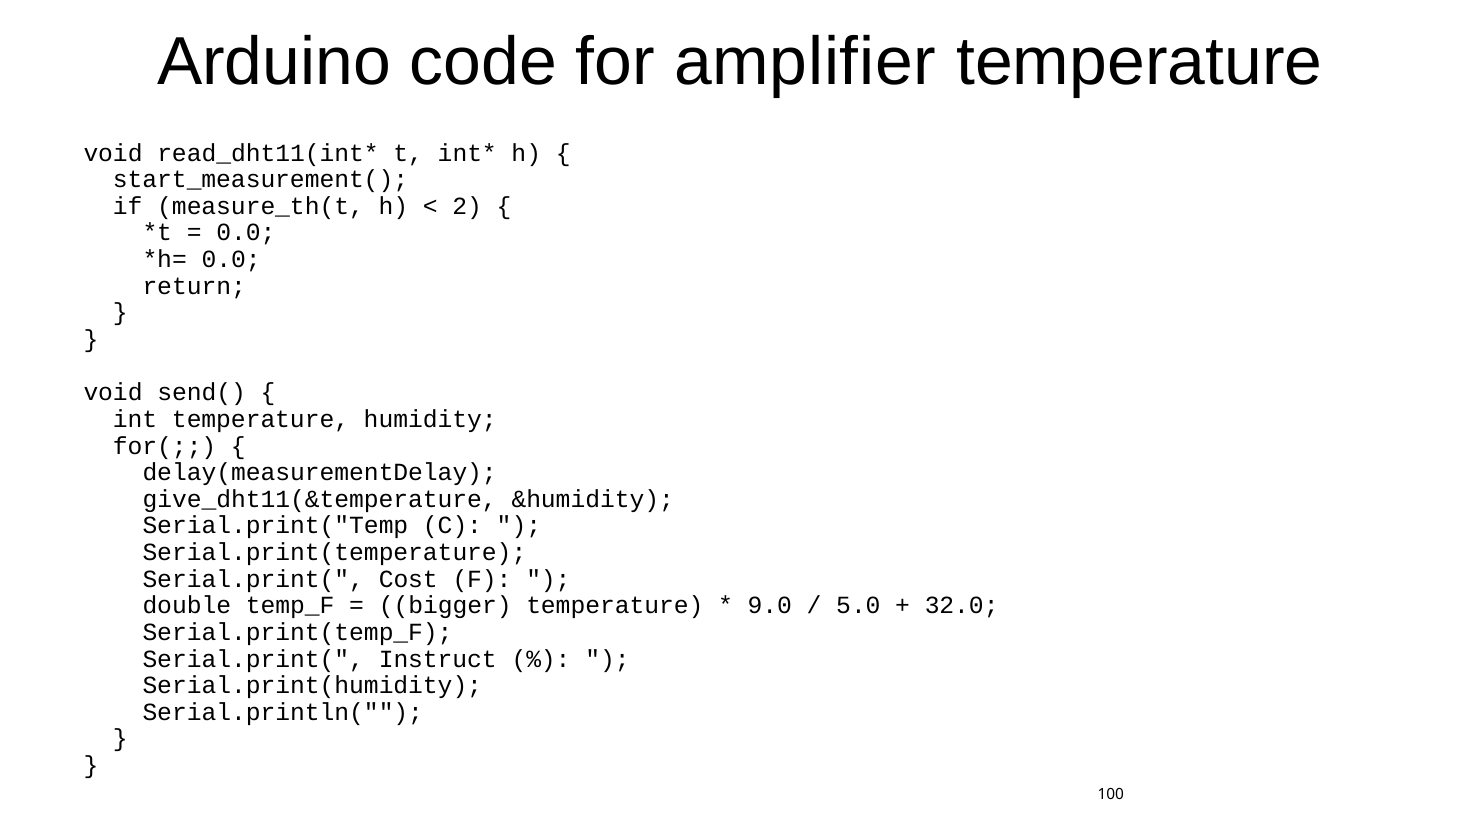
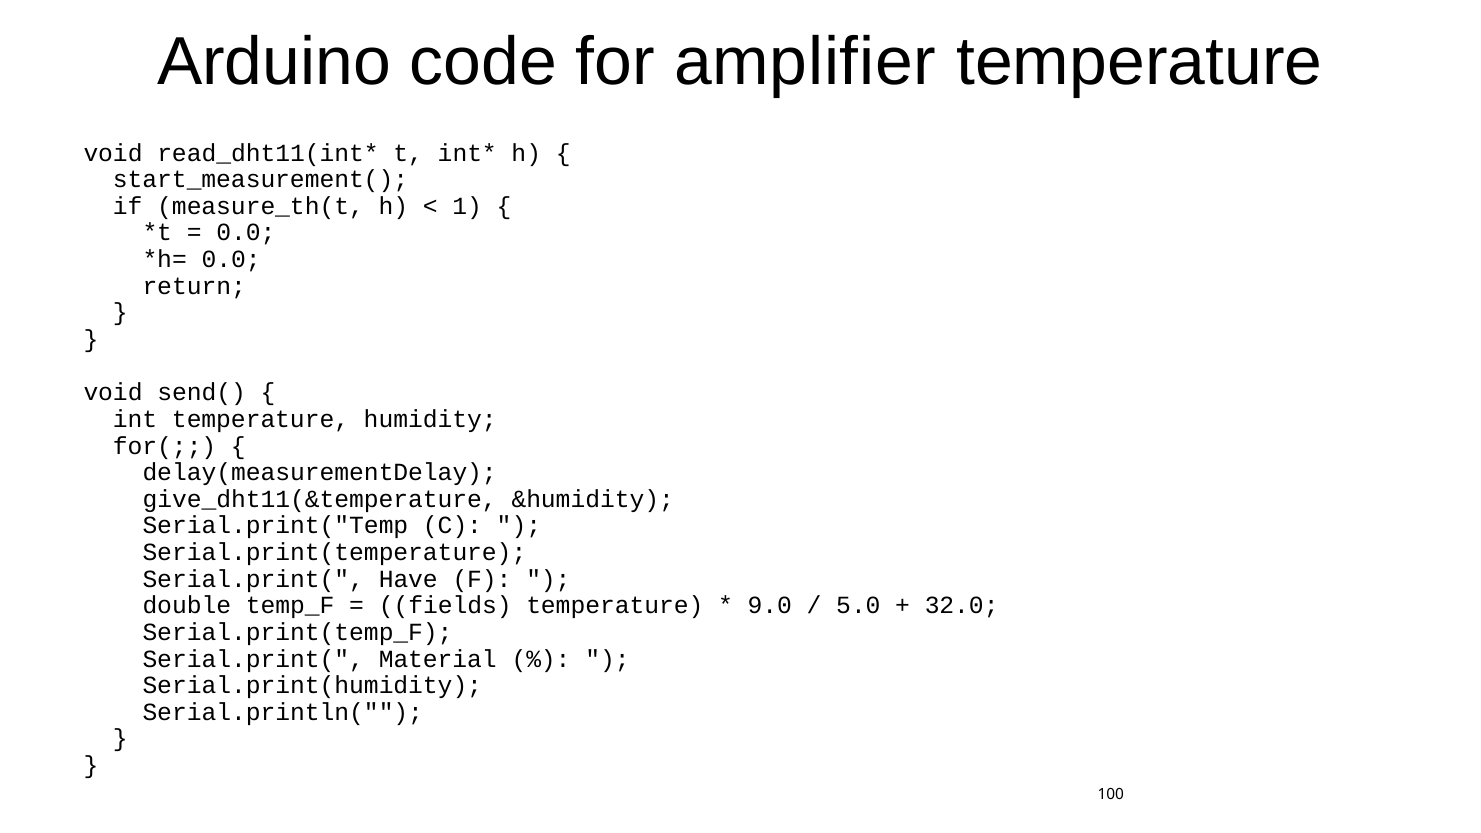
2: 2 -> 1
Cost: Cost -> Have
bigger: bigger -> fields
Instruct: Instruct -> Material
